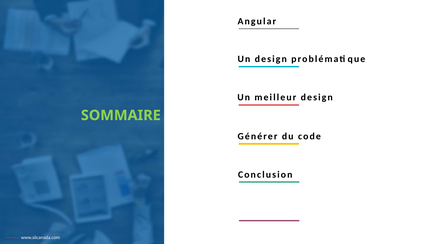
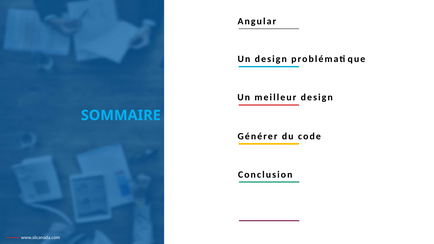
SOMMAIRE colour: light green -> light blue
